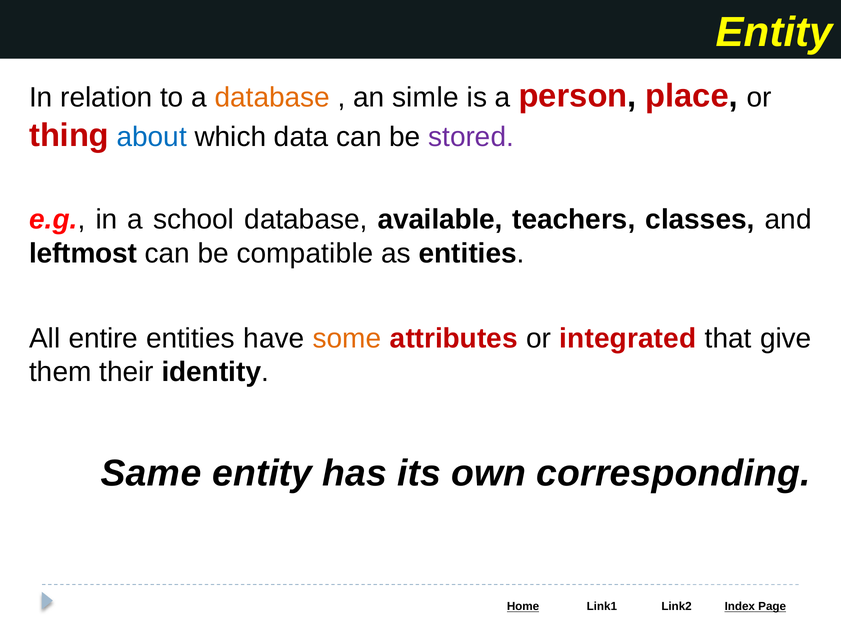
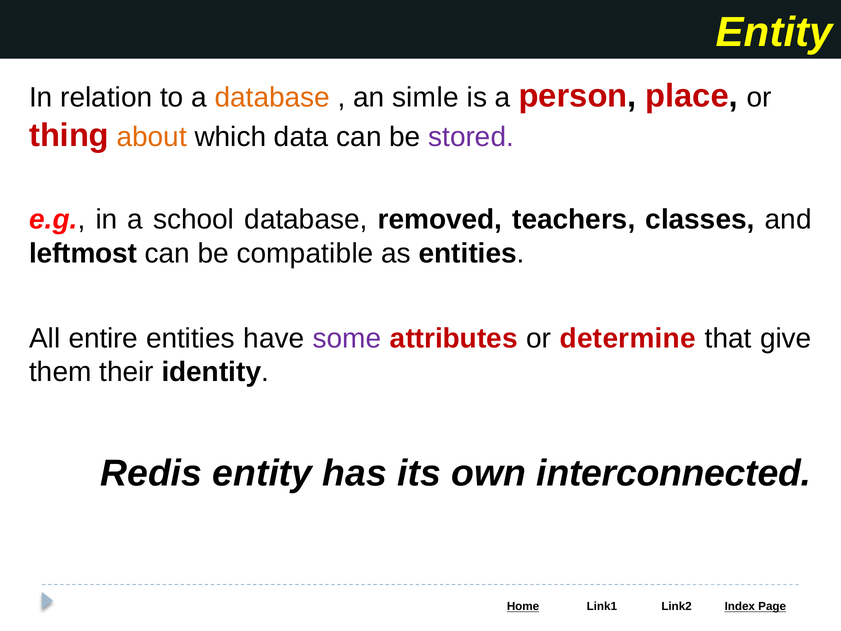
about colour: blue -> orange
available: available -> removed
some colour: orange -> purple
integrated: integrated -> determine
Same: Same -> Redis
corresponding: corresponding -> interconnected
